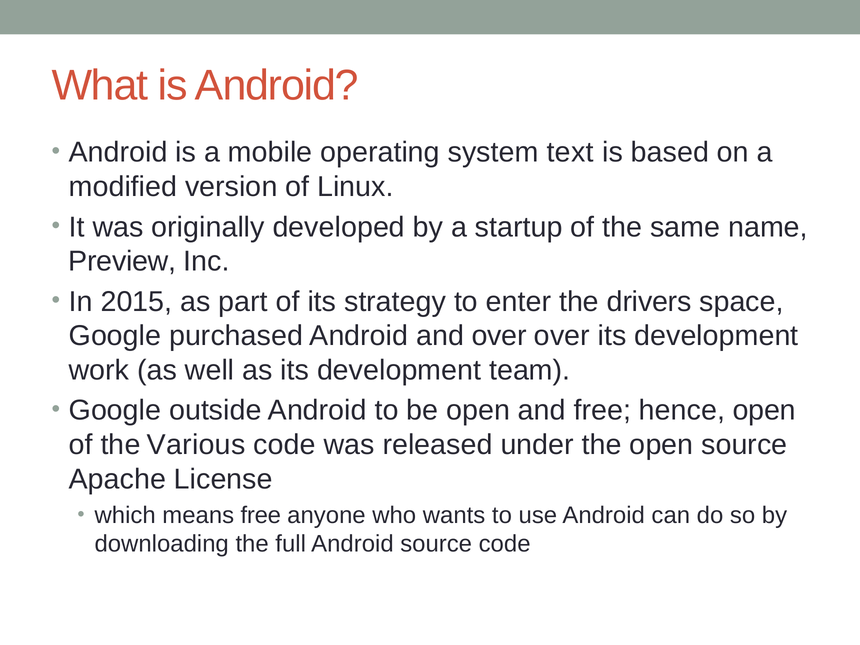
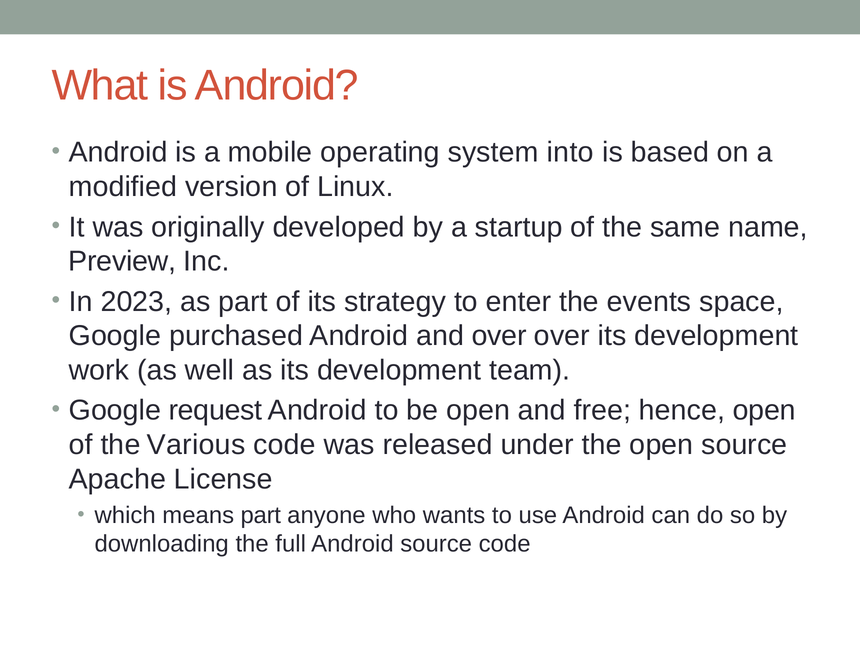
text: text -> into
2015: 2015 -> 2023
drivers: drivers -> events
outside: outside -> request
means free: free -> part
